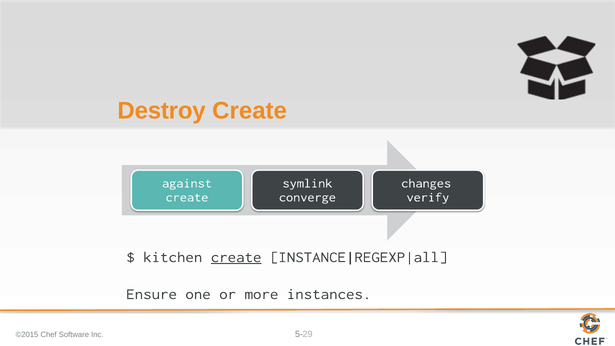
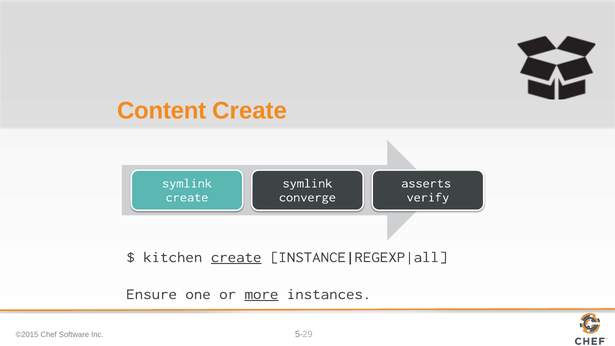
Destroy: Destroy -> Content
against at (187, 183): against -> symlink
changes: changes -> asserts
more underline: none -> present
